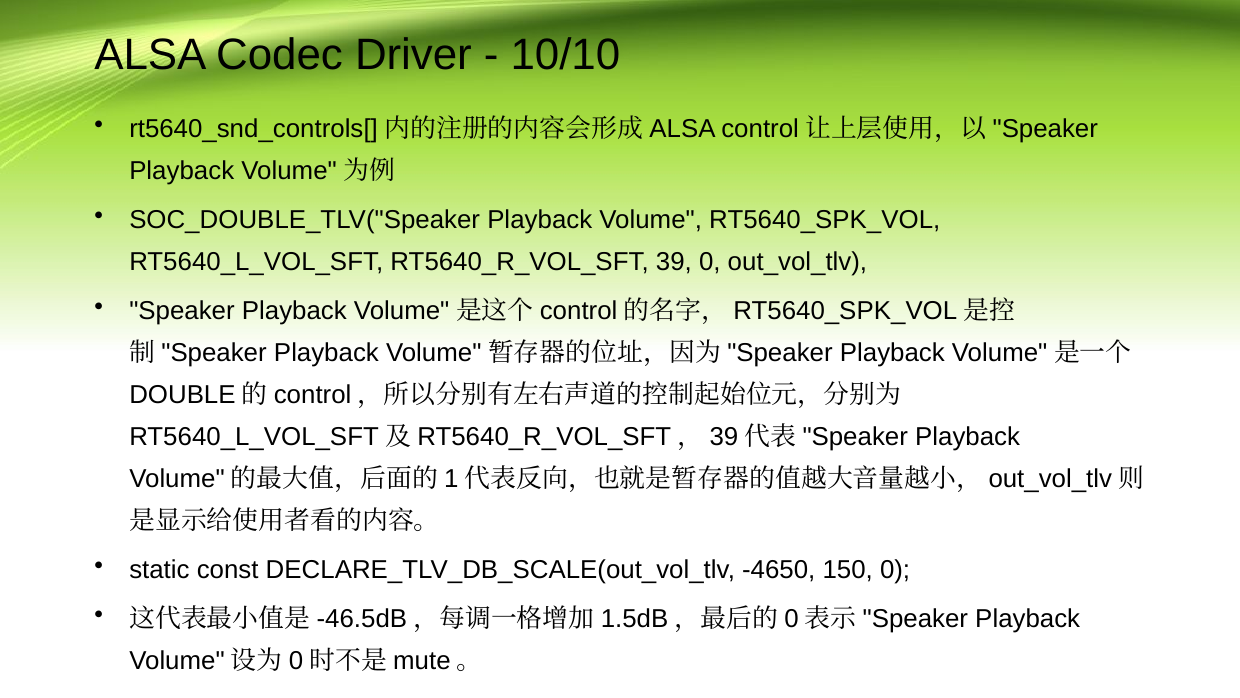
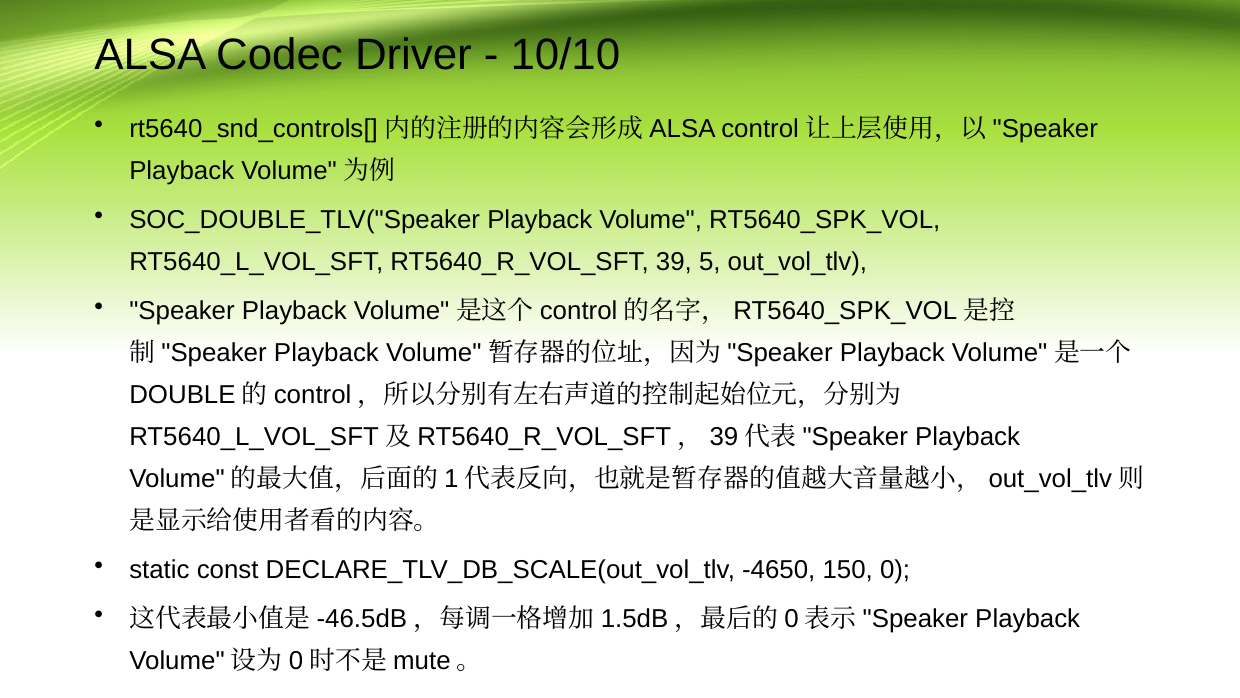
39 0: 0 -> 5
